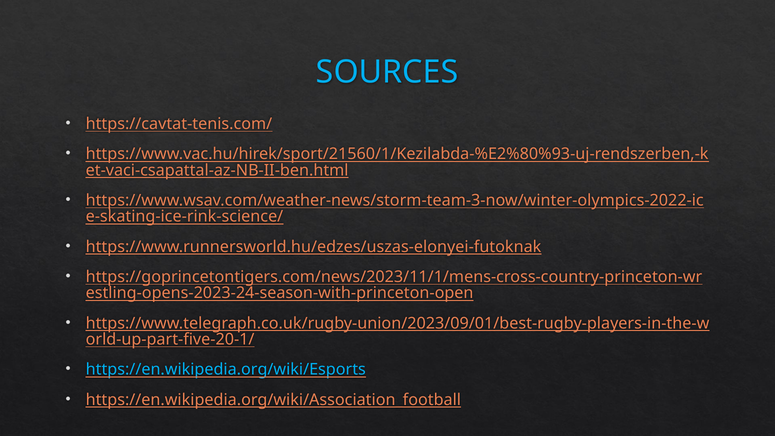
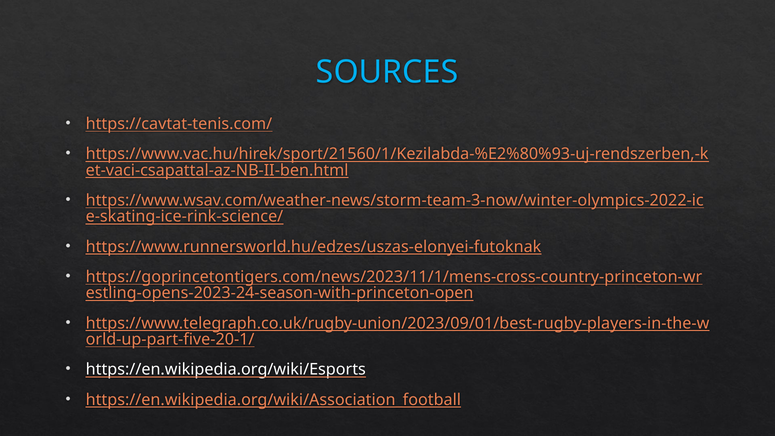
https://en.wikipedia.org/wiki/Esports colour: light blue -> white
